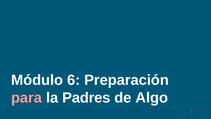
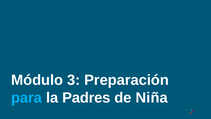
6: 6 -> 3
para colour: pink -> light blue
Algo: Algo -> Niña
